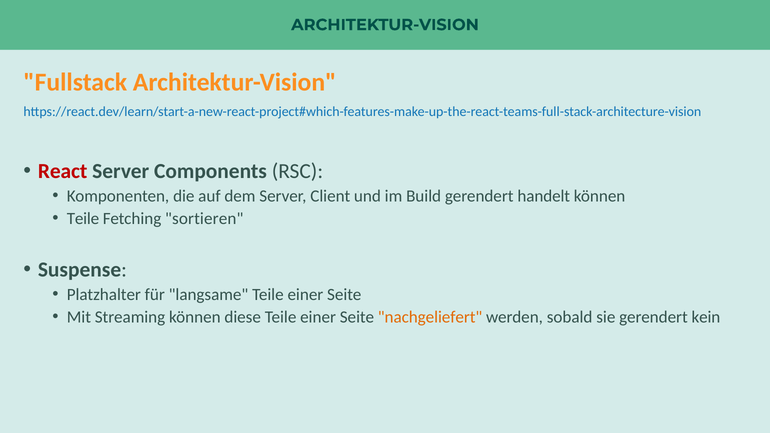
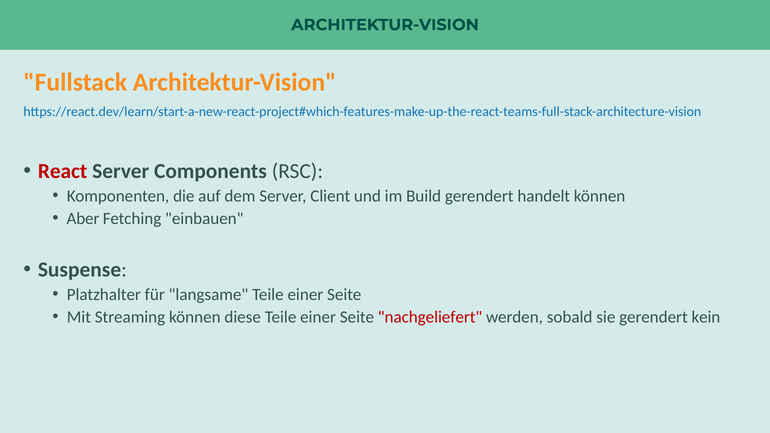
Teile at (83, 218): Teile -> Aber
sortieren: sortieren -> einbauen
nachgeliefert colour: orange -> red
